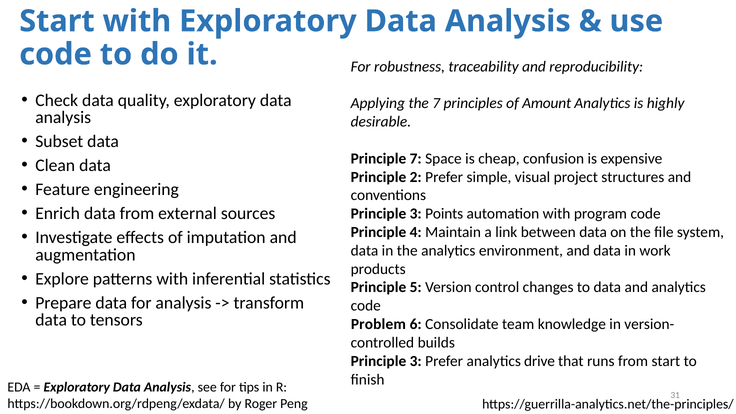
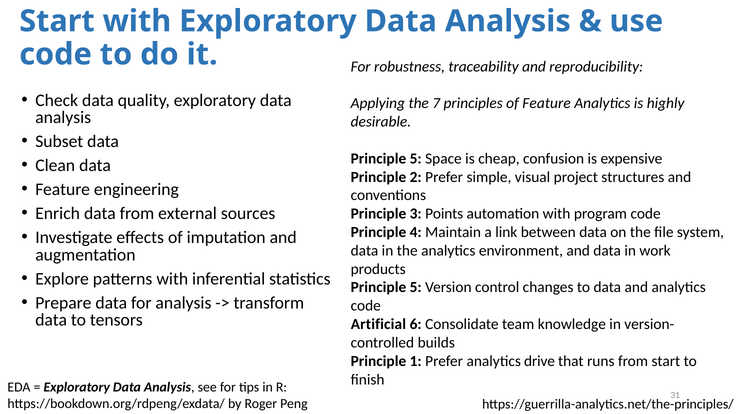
of Amount: Amount -> Feature
7 at (416, 159): 7 -> 5
Problem: Problem -> Artificial
3 at (416, 361): 3 -> 1
